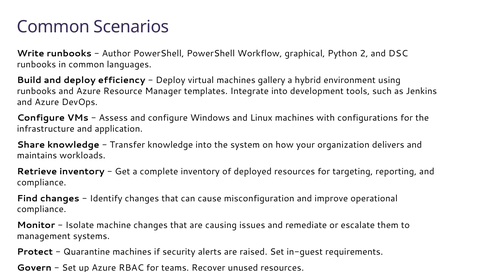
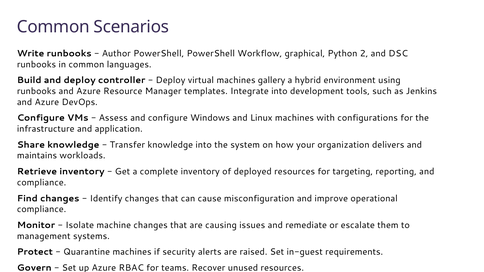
efficiency: efficiency -> controller
